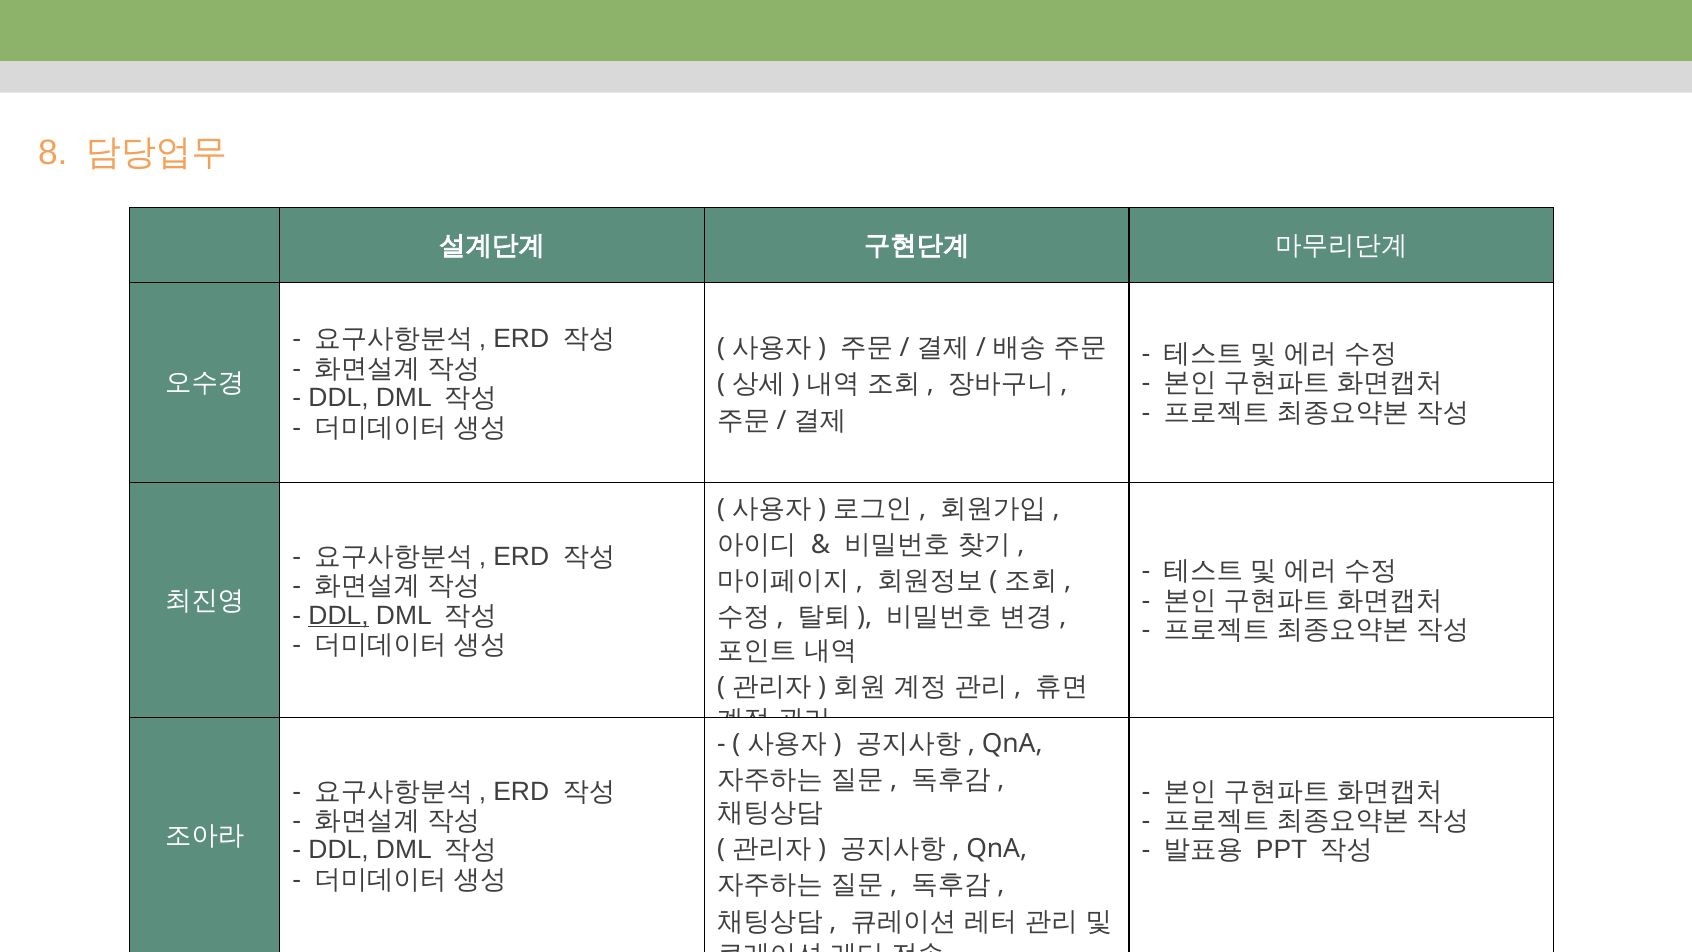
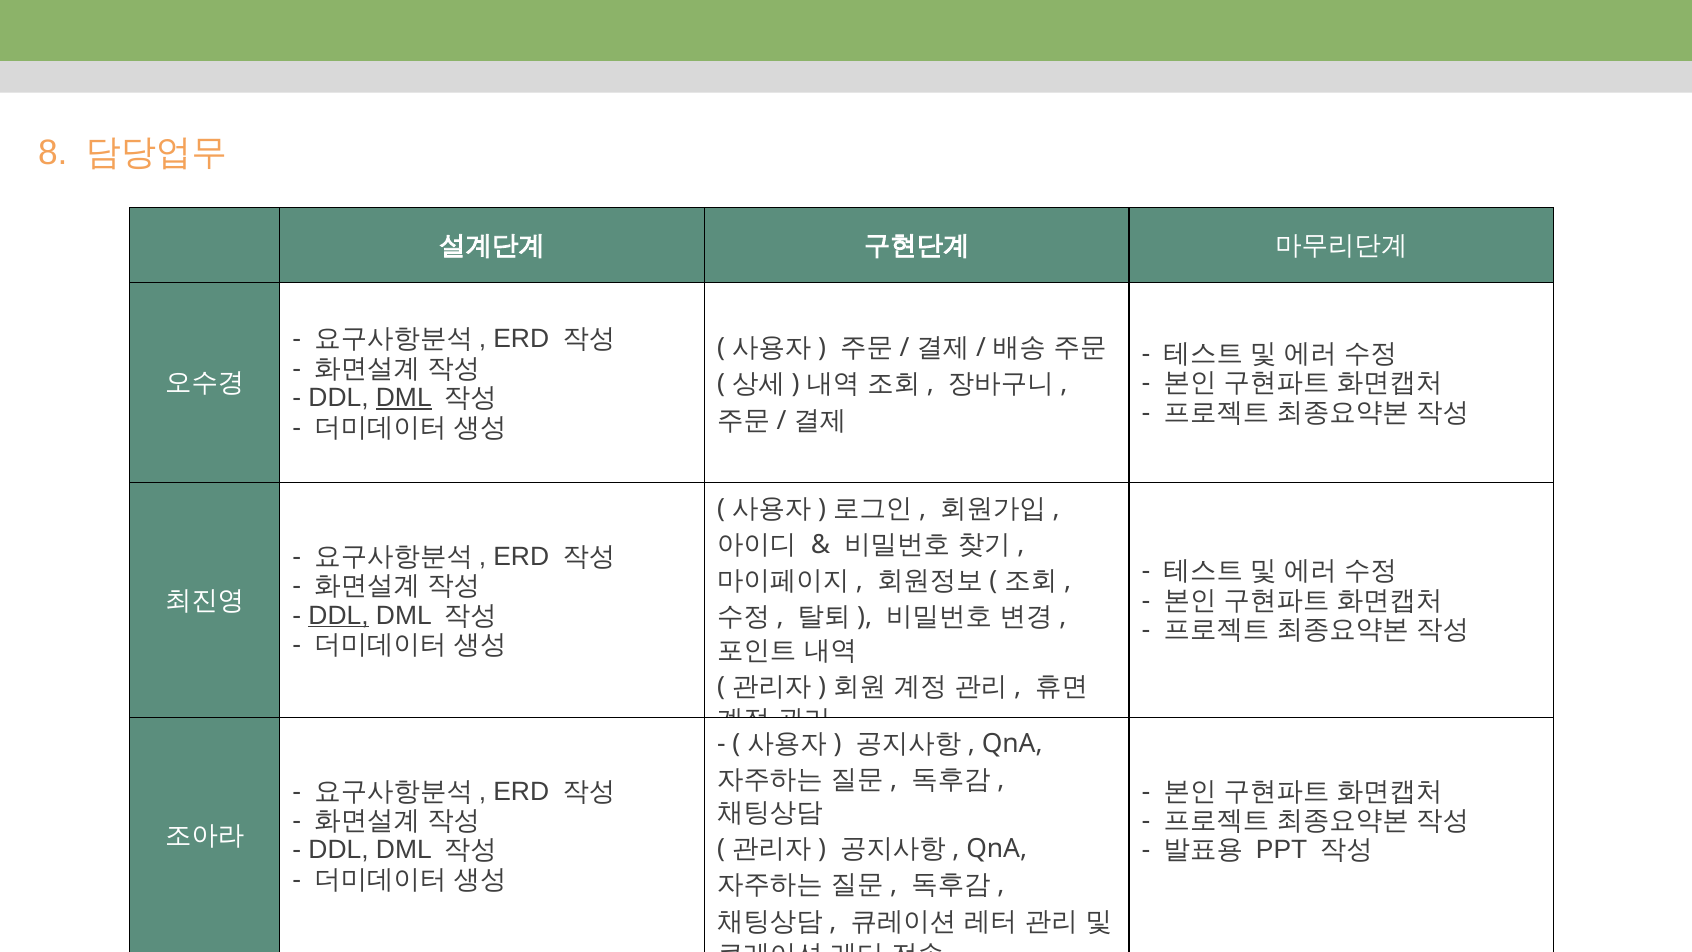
DML at (404, 398) underline: none -> present
